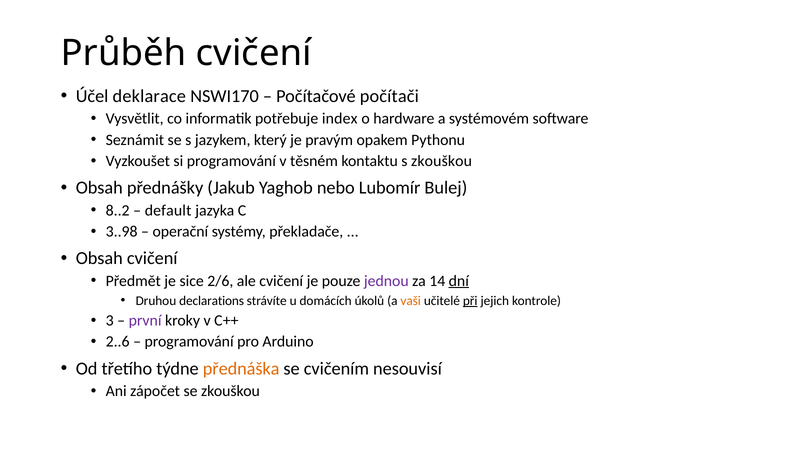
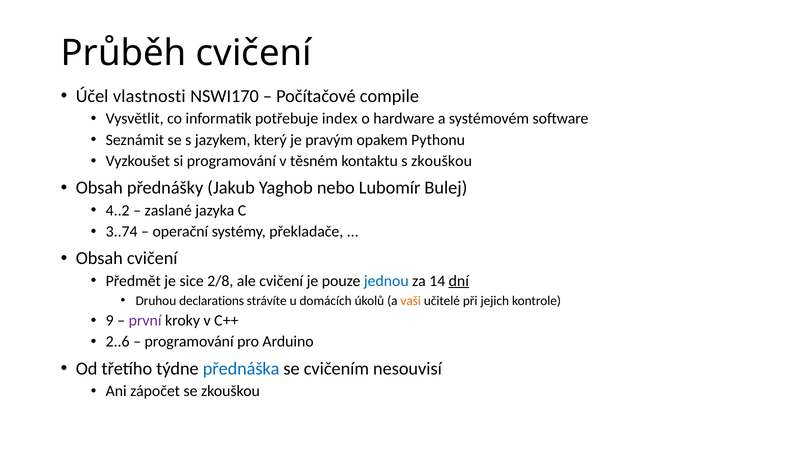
deklarace: deklarace -> vlastnosti
počítači: počítači -> compile
8..2: 8..2 -> 4..2
default: default -> zaslané
3..98: 3..98 -> 3..74
2/6: 2/6 -> 2/8
jednou colour: purple -> blue
při underline: present -> none
3: 3 -> 9
přednáška colour: orange -> blue
